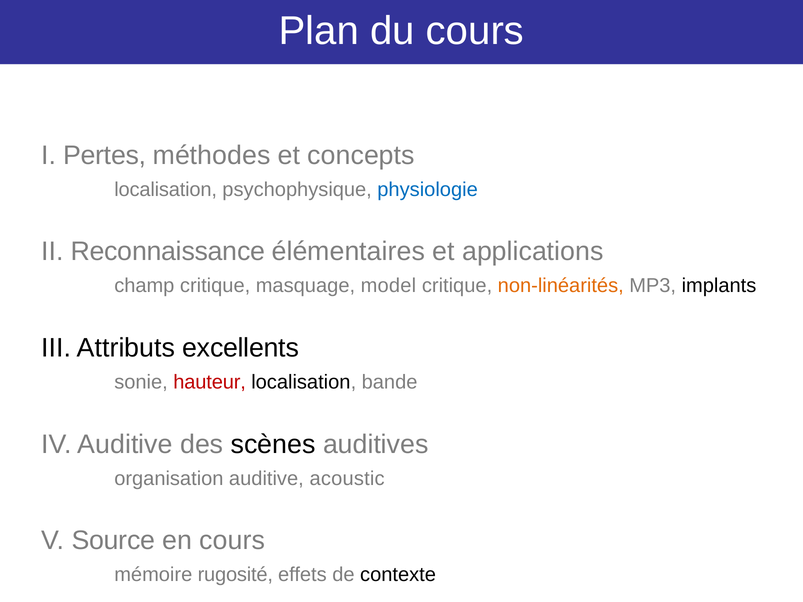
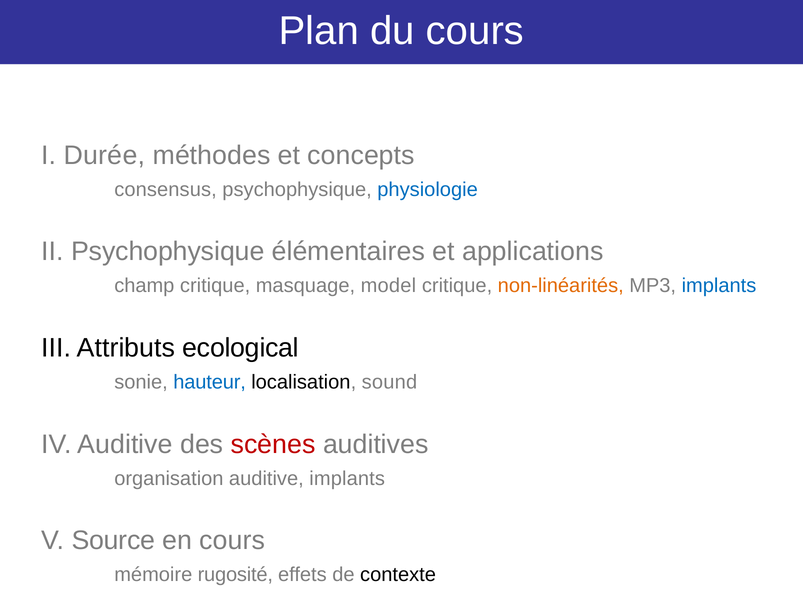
Pertes: Pertes -> Durée
localisation at (166, 190): localisation -> consensus
II Reconnaissance: Reconnaissance -> Psychophysique
implants at (719, 286) colour: black -> blue
excellents: excellents -> ecological
hauteur colour: red -> blue
bande: bande -> sound
scènes colour: black -> red
auditive acoustic: acoustic -> implants
